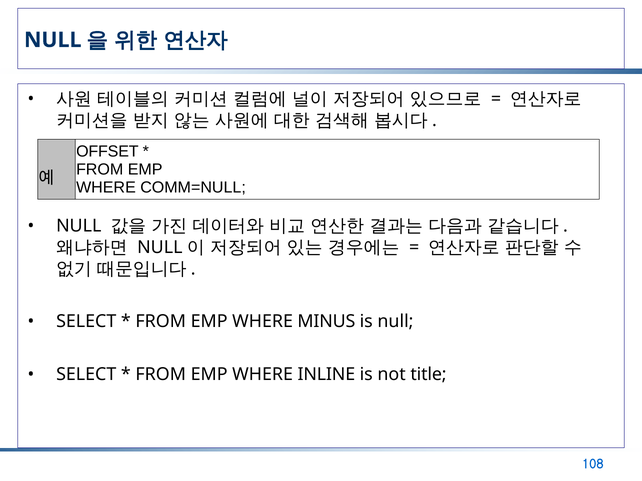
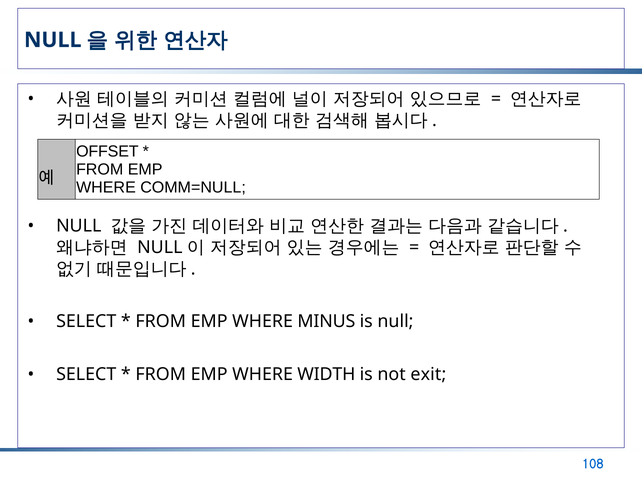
INLINE: INLINE -> WIDTH
title: title -> exit
